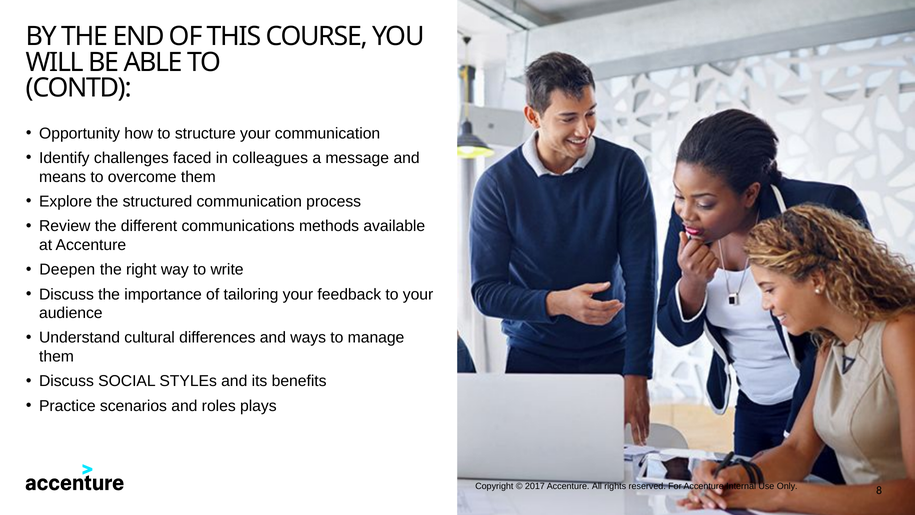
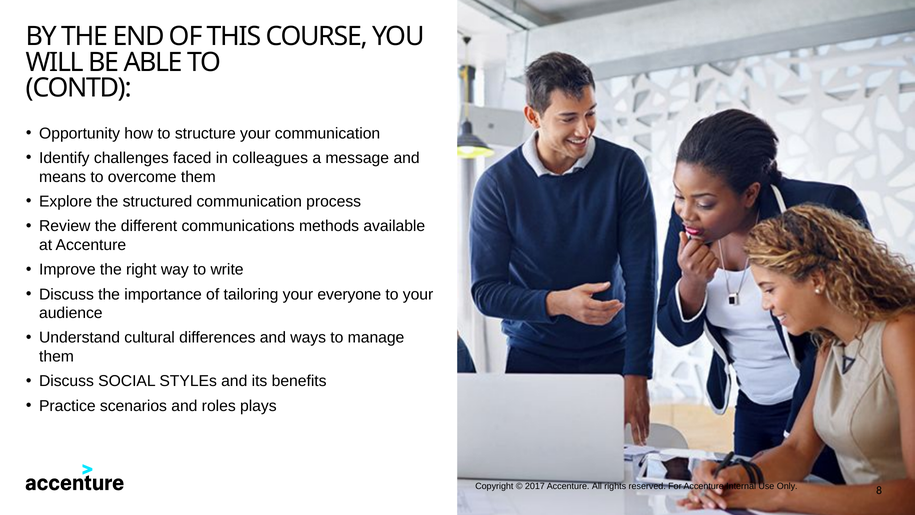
Deepen: Deepen -> Improve
feedback: feedback -> everyone
